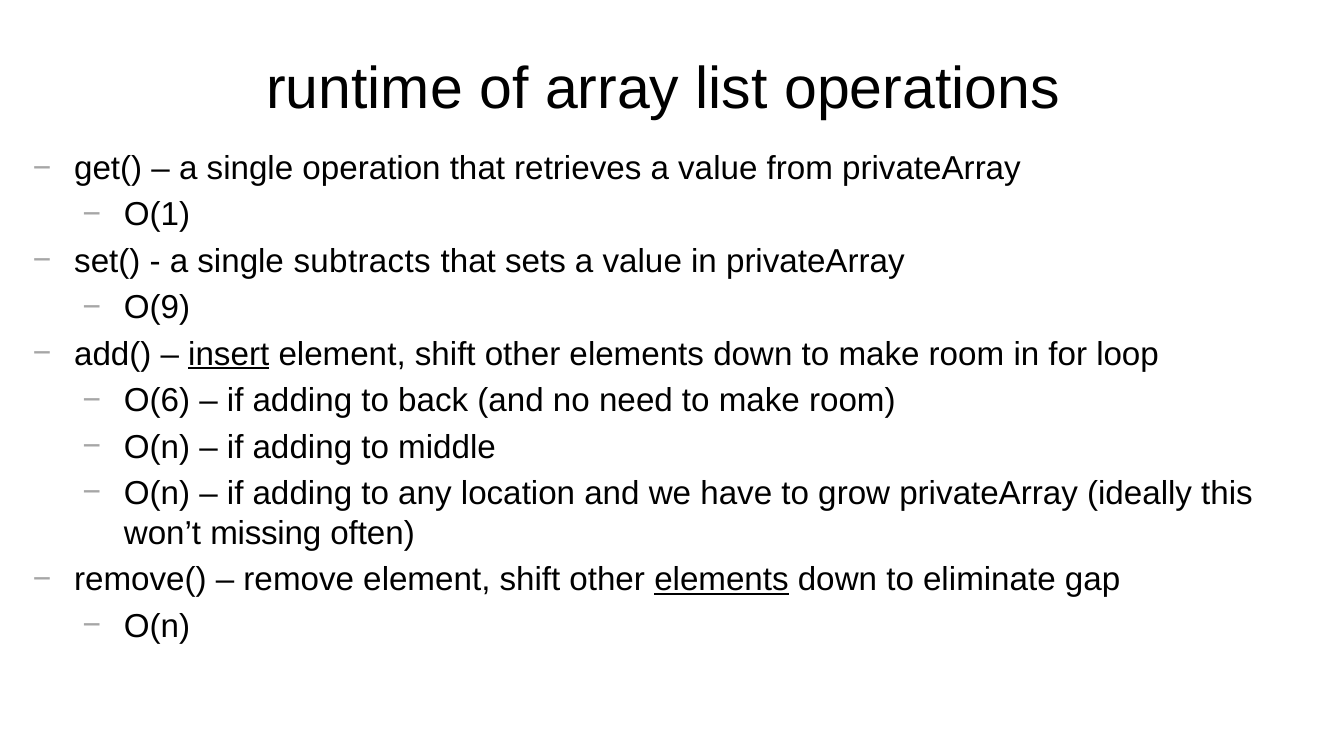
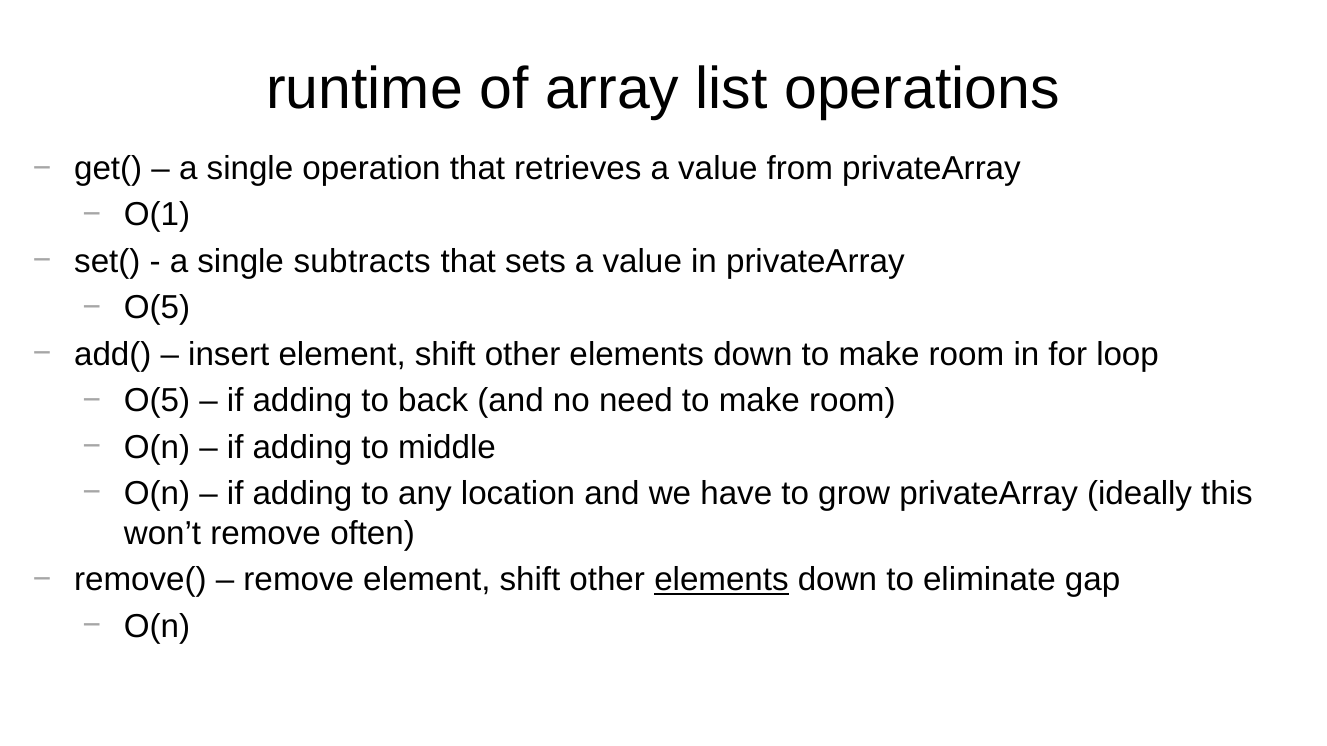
O(9 at (157, 308): O(9 -> O(5
insert underline: present -> none
O(6 at (157, 401): O(6 -> O(5
won’t missing: missing -> remove
